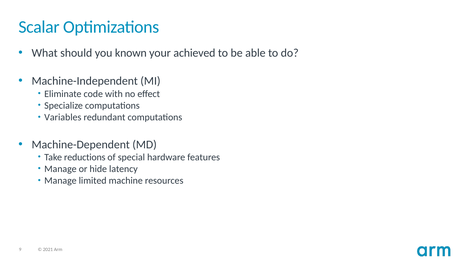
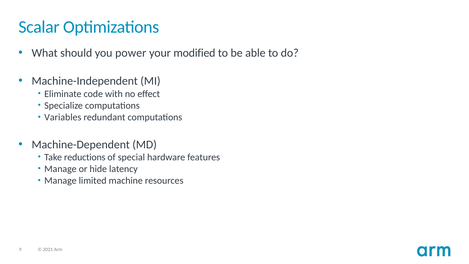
known: known -> power
achieved: achieved -> modified
